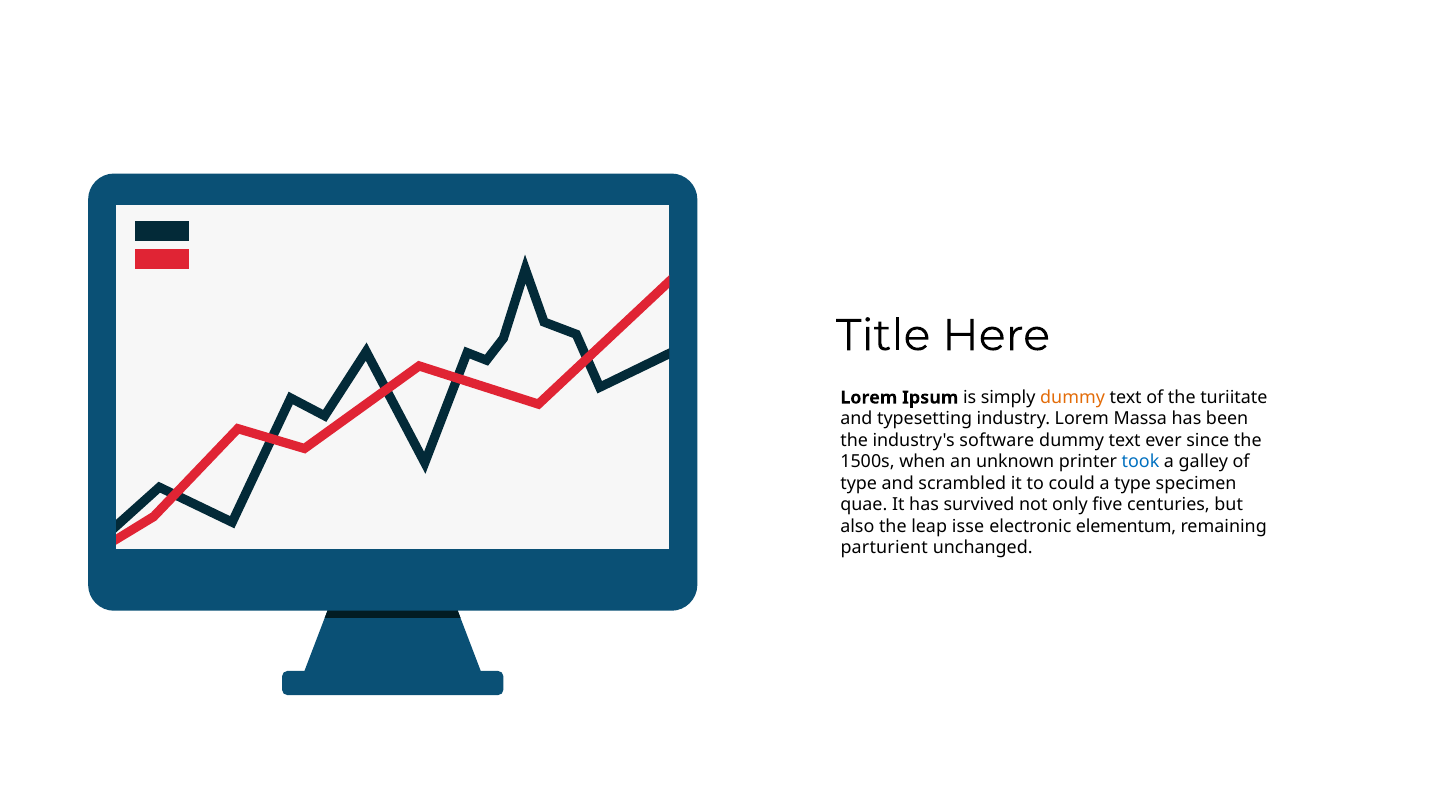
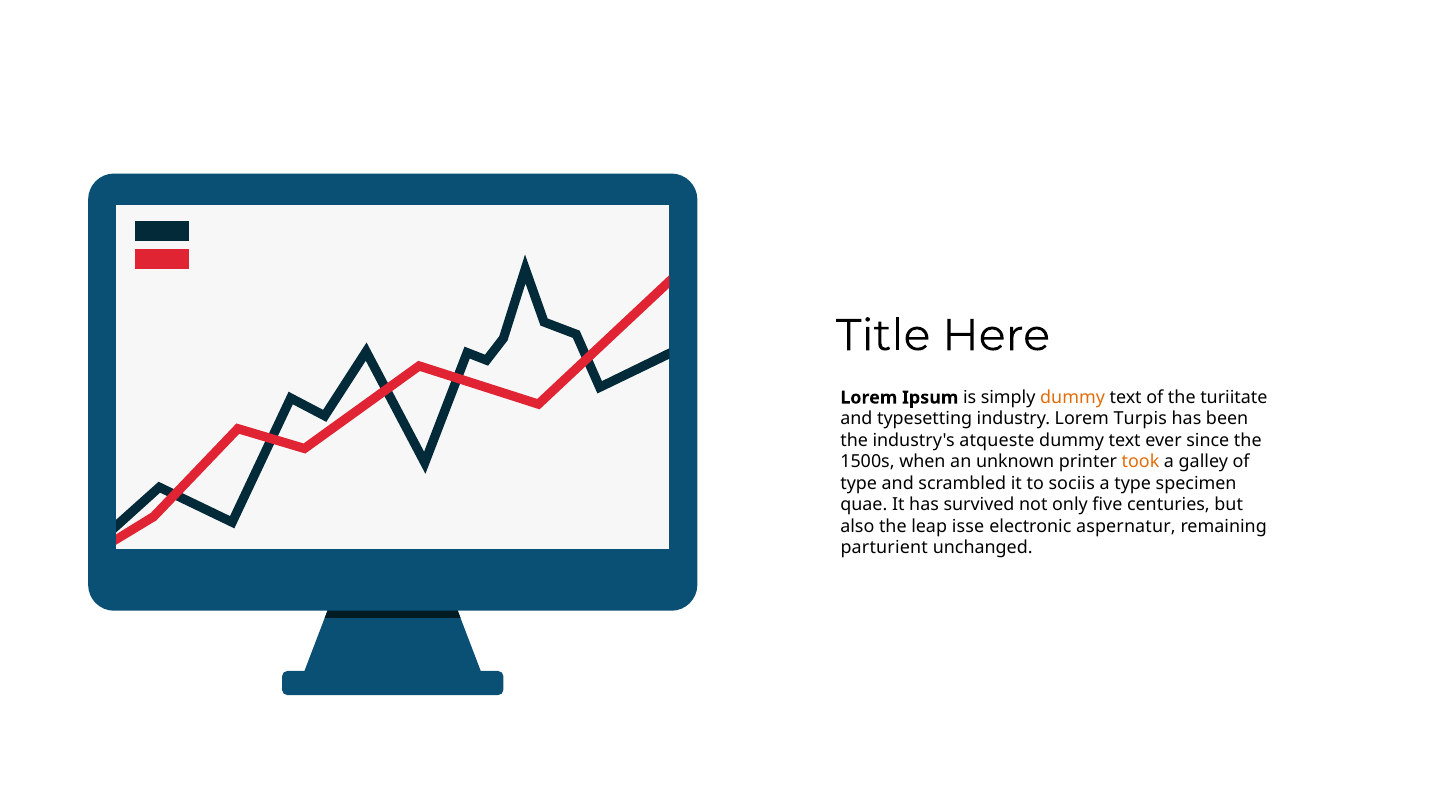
Massa: Massa -> Turpis
software: software -> atqueste
took colour: blue -> orange
could: could -> sociis
elementum: elementum -> aspernatur
